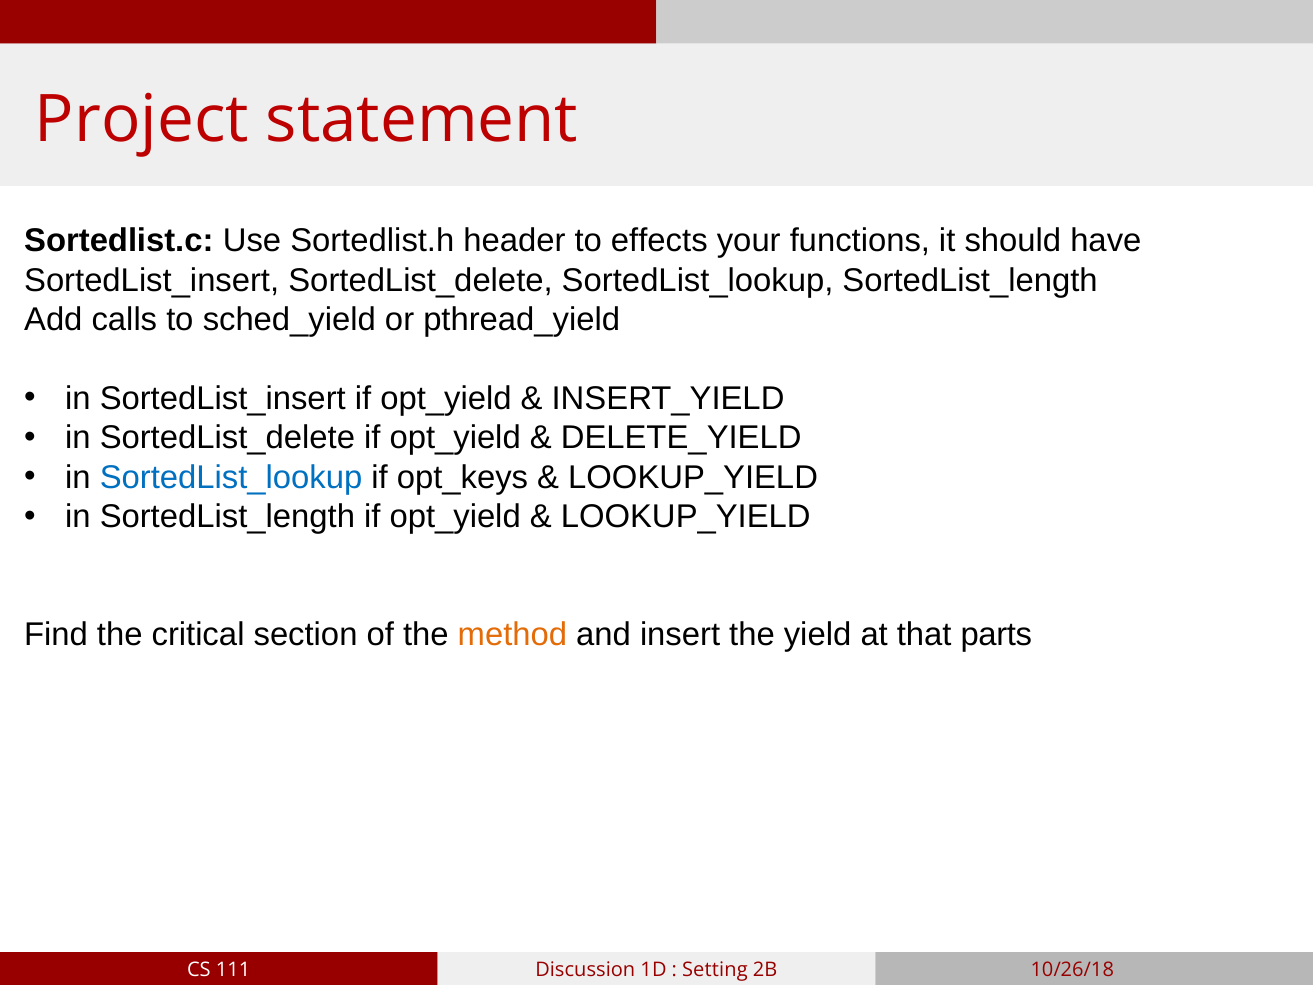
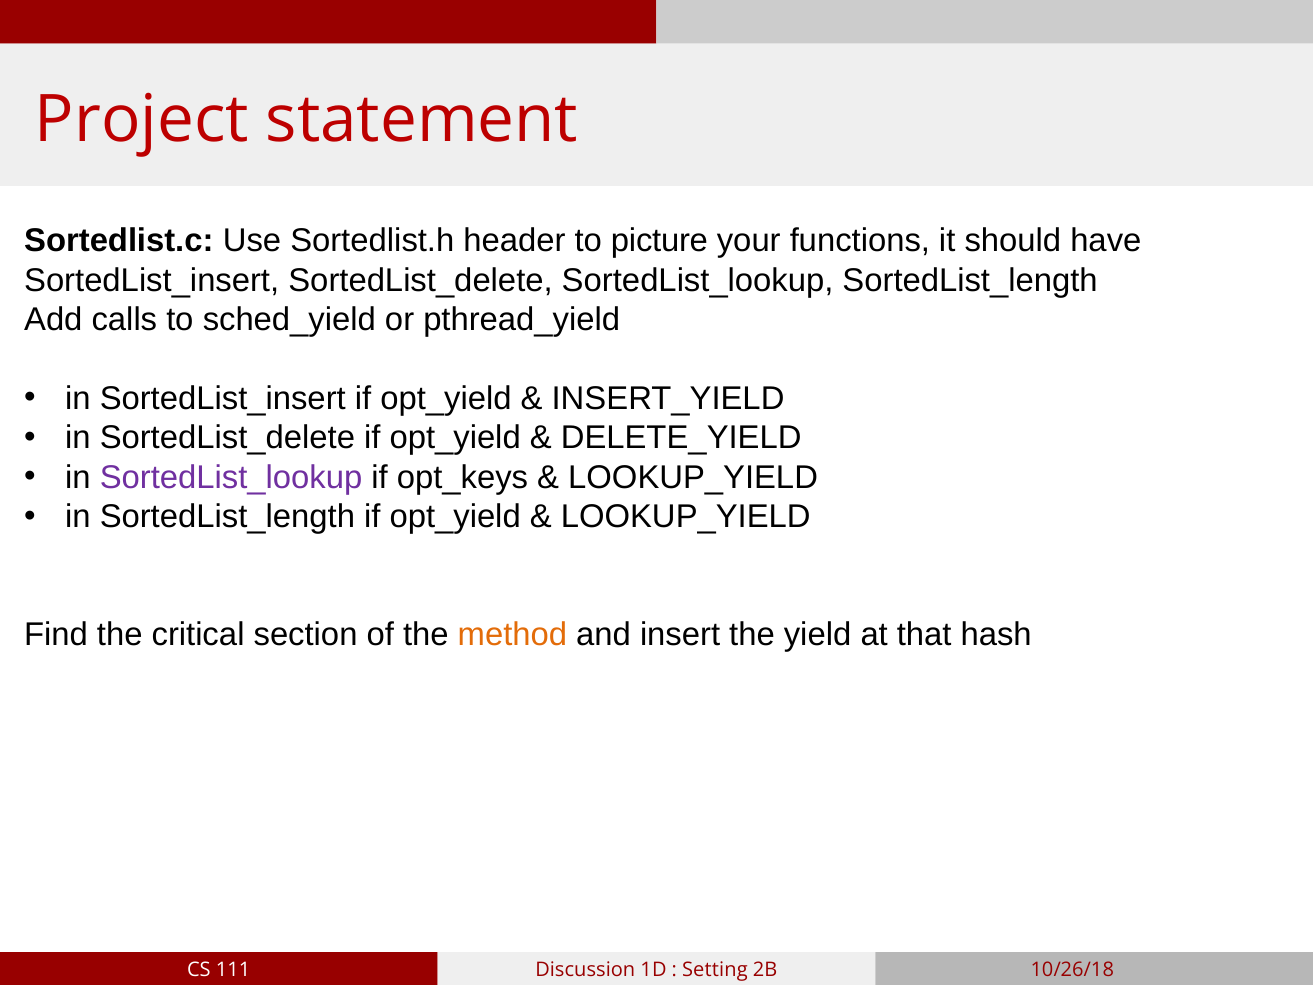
effects: effects -> picture
SortedList_lookup at (231, 477) colour: blue -> purple
parts: parts -> hash
